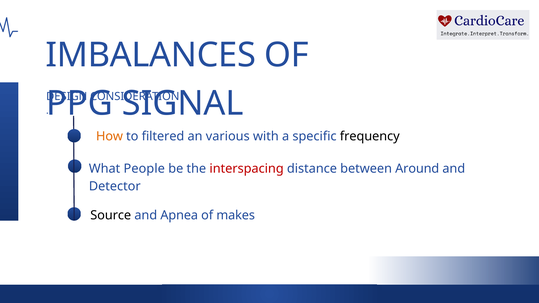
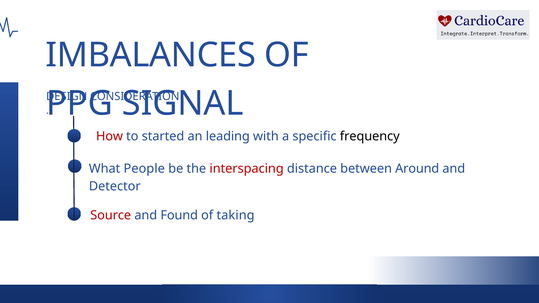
How colour: orange -> red
filtered: filtered -> started
various: various -> leading
Source colour: black -> red
Apnea: Apnea -> Found
makes: makes -> taking
